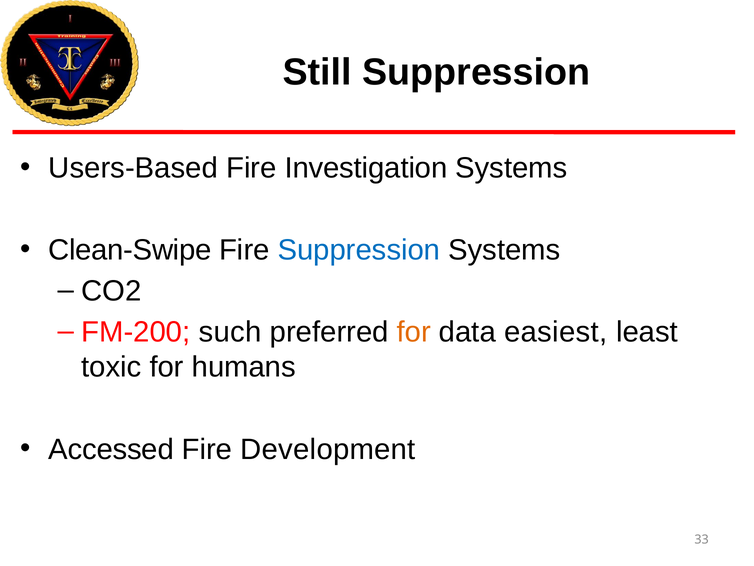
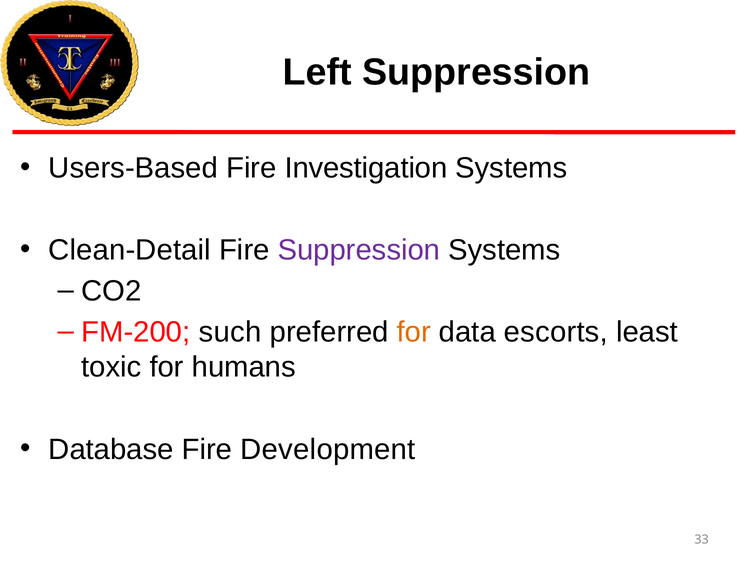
Still: Still -> Left
Clean-Swipe: Clean-Swipe -> Clean-Detail
Suppression at (359, 250) colour: blue -> purple
easiest: easiest -> escorts
Accessed: Accessed -> Database
